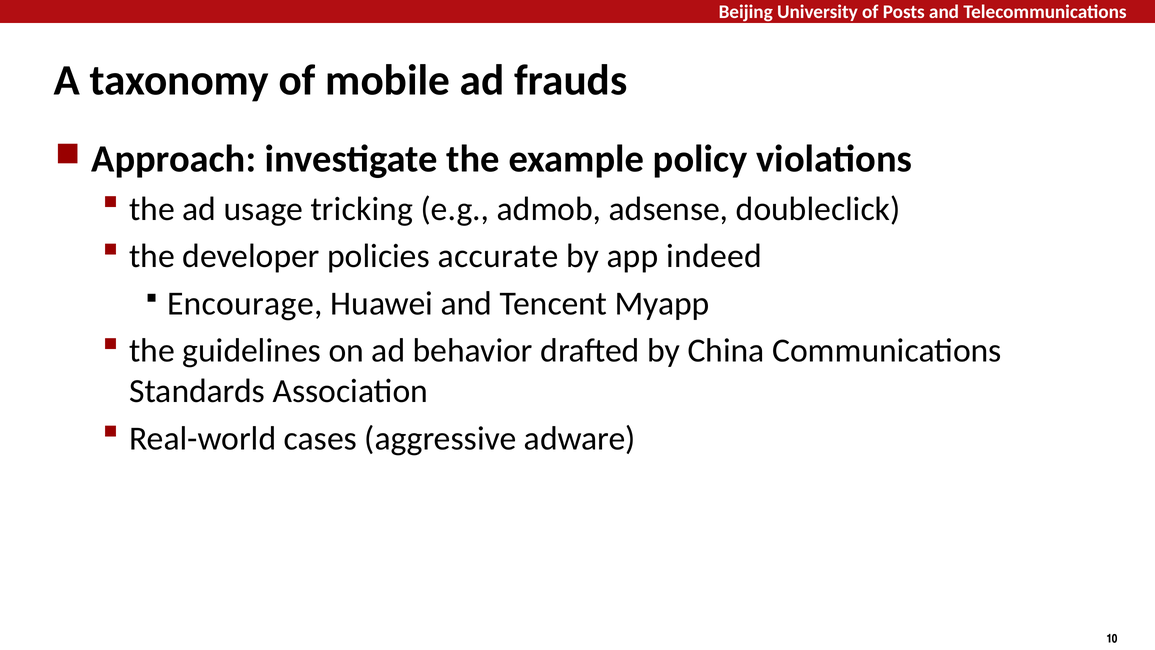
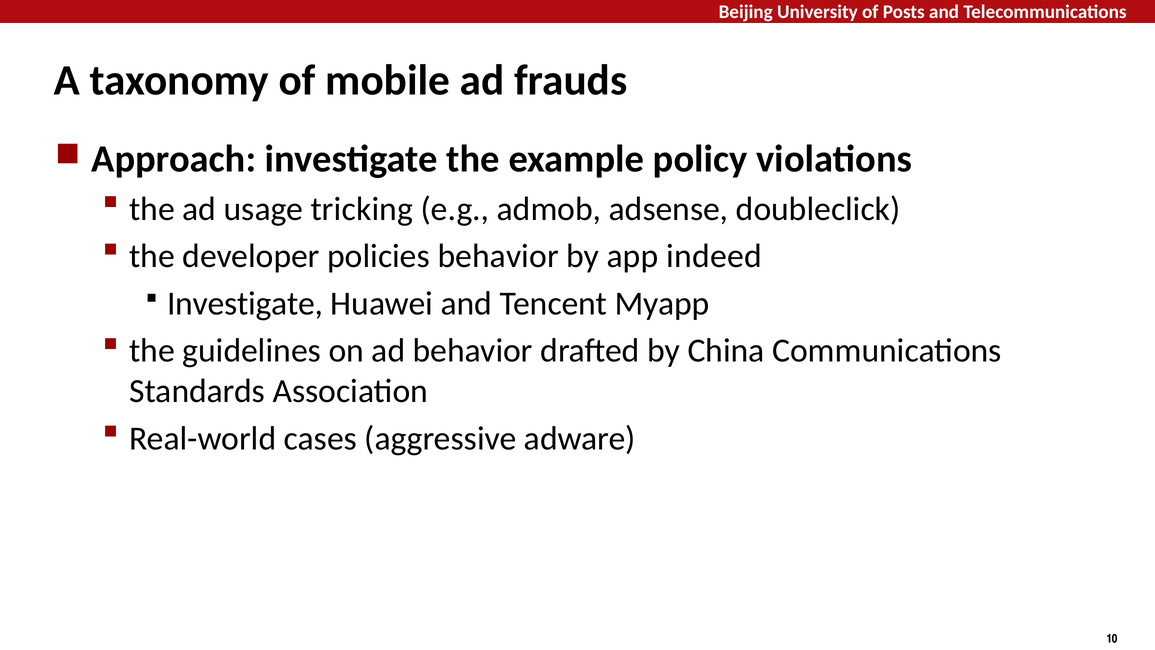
policies accurate: accurate -> behavior
Encourage at (245, 303): Encourage -> Investigate
